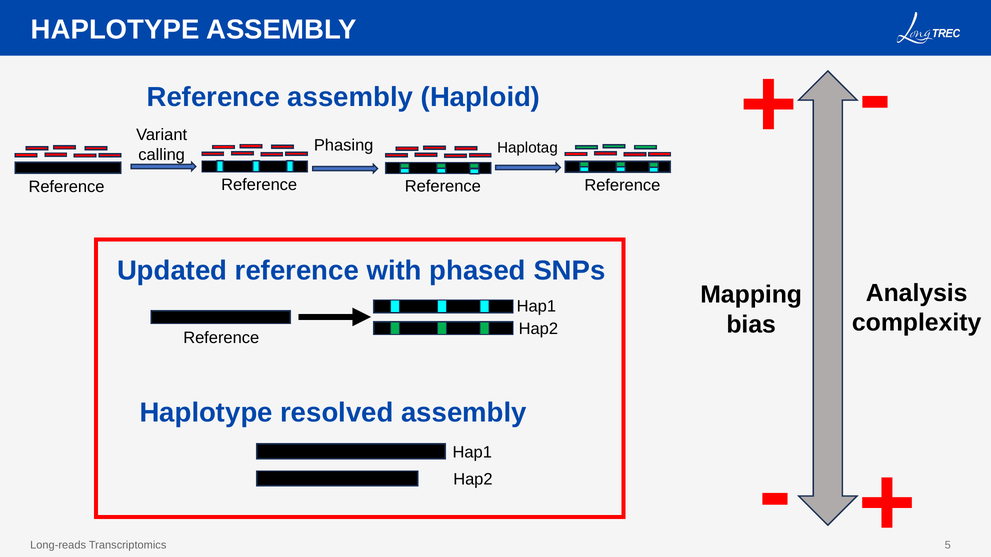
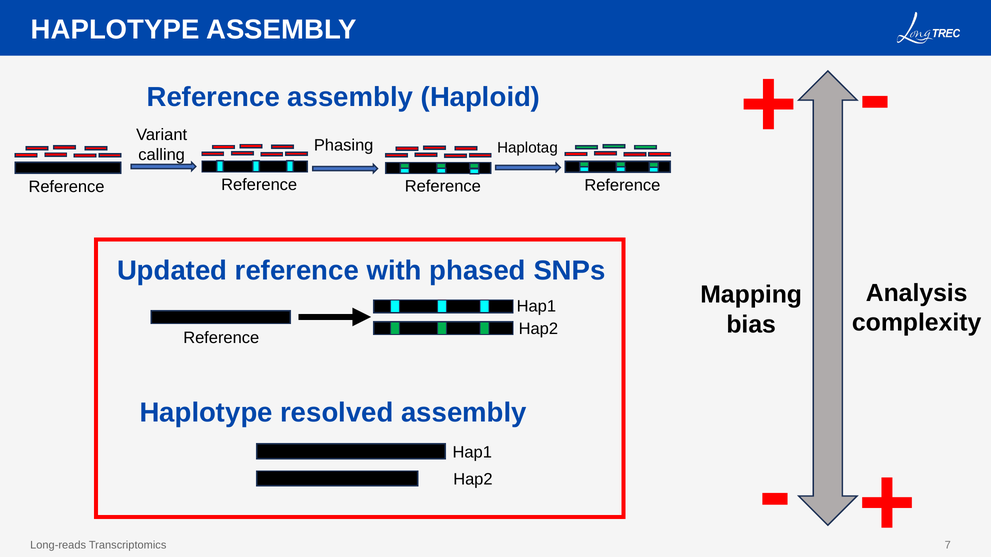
5: 5 -> 7
